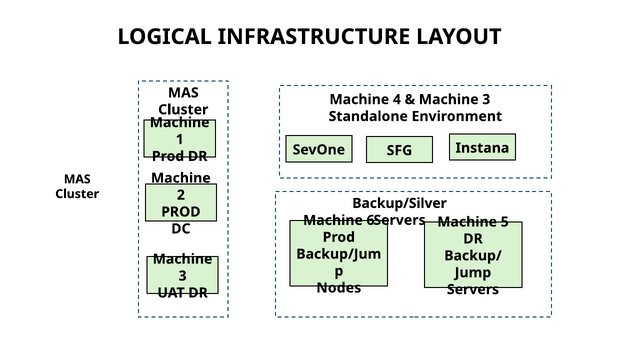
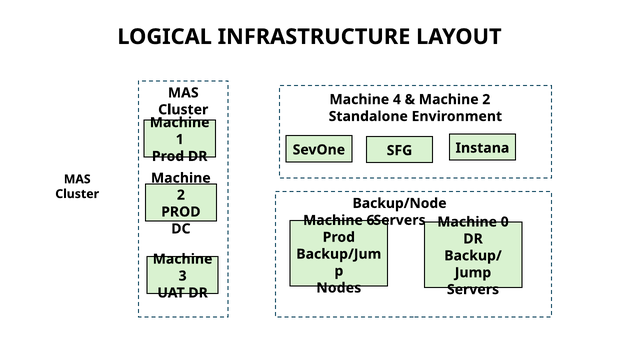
3 at (486, 100): 3 -> 2
Backup/Silver: Backup/Silver -> Backup/Node
5: 5 -> 0
